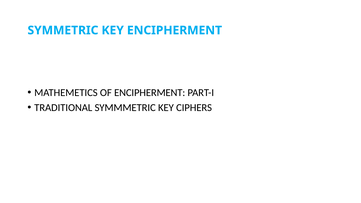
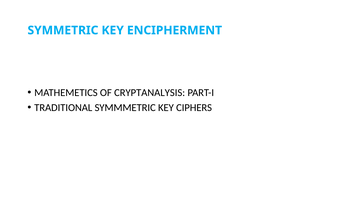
OF ENCIPHERMENT: ENCIPHERMENT -> CRYPTANALYSIS
